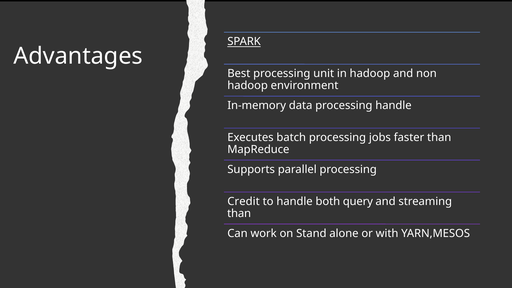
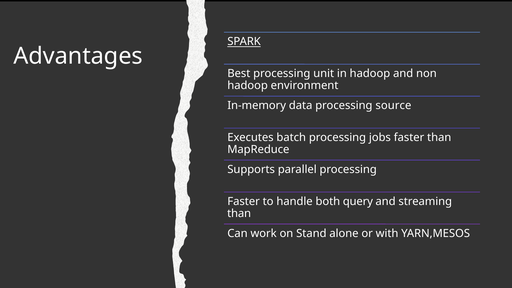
processing handle: handle -> source
Credit at (244, 201): Credit -> Faster
